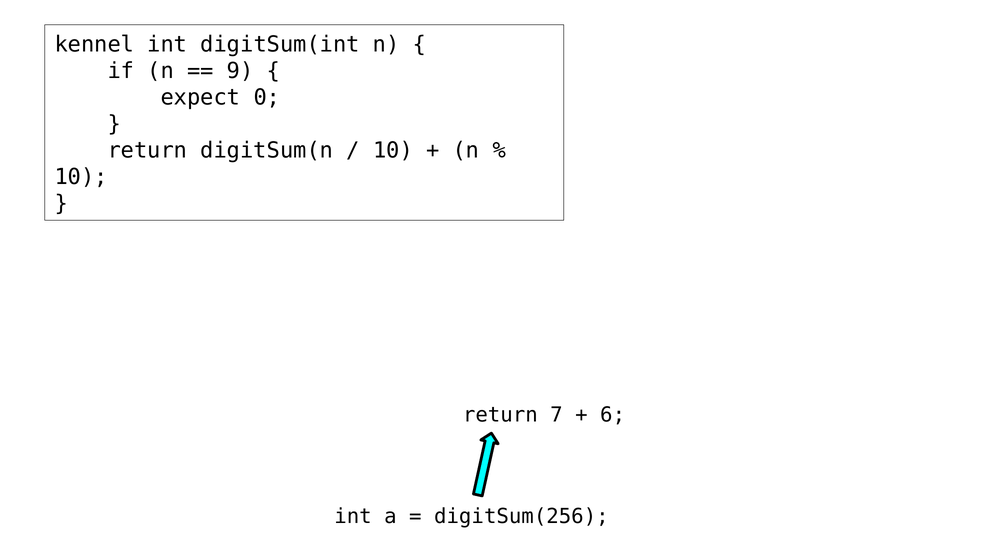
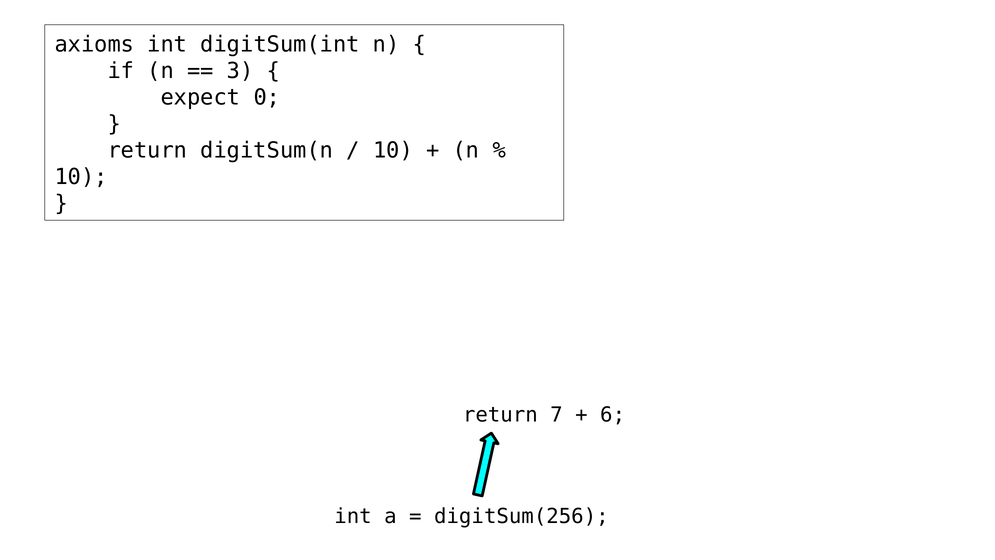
kennel: kennel -> axioms
9: 9 -> 3
